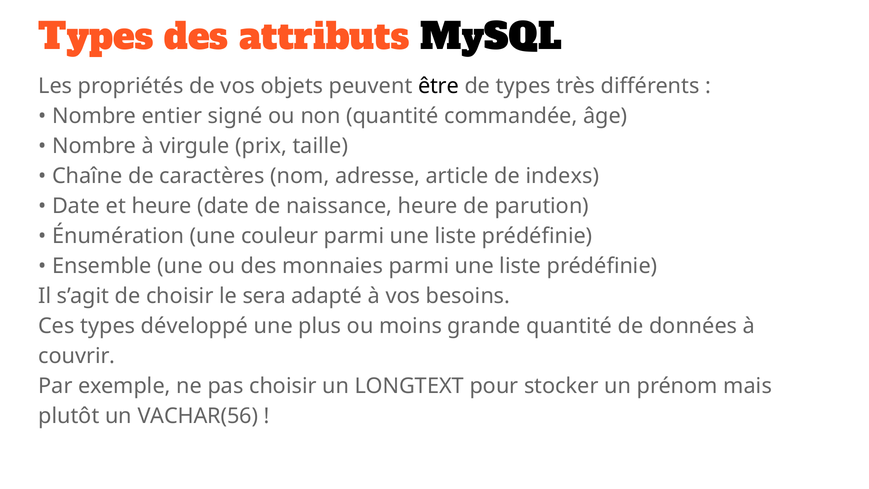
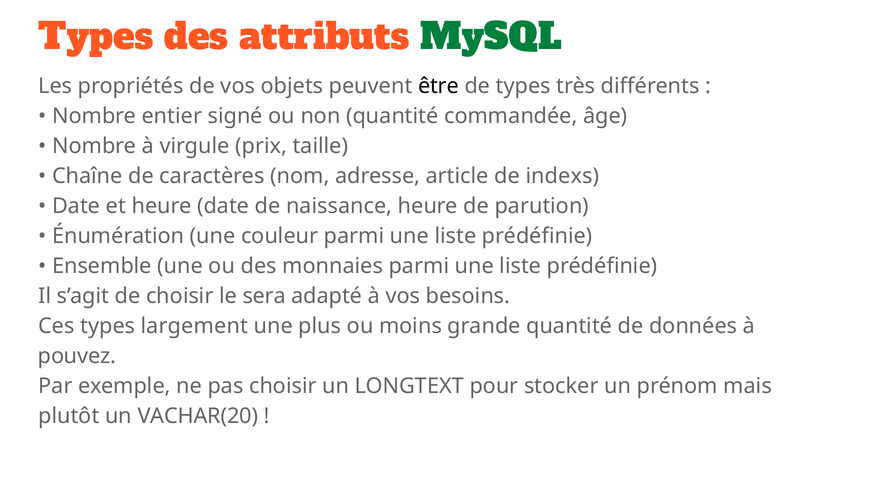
MySQL colour: black -> green
développé: développé -> largement
couvrir: couvrir -> pouvez
VACHAR(56: VACHAR(56 -> VACHAR(20
